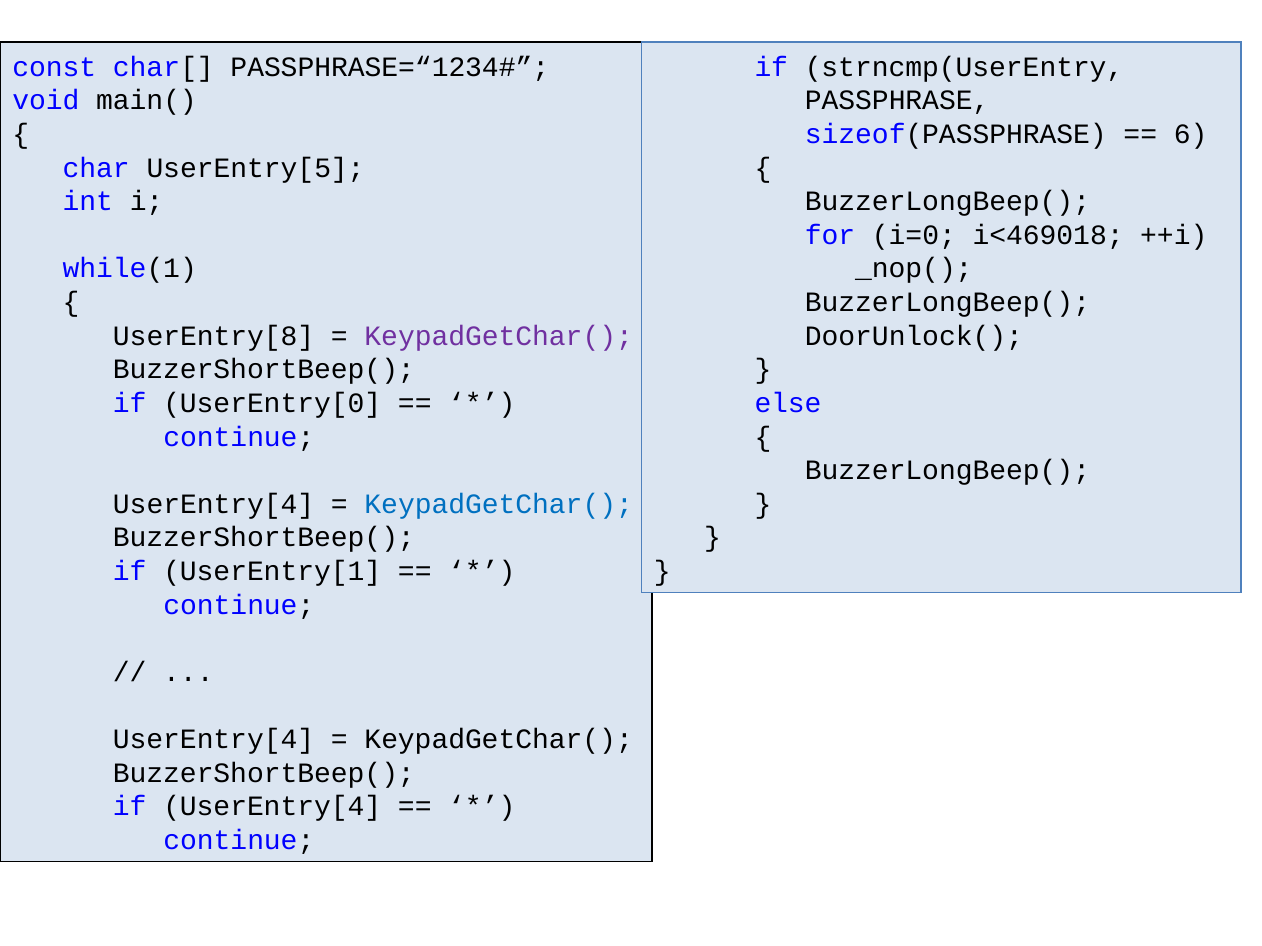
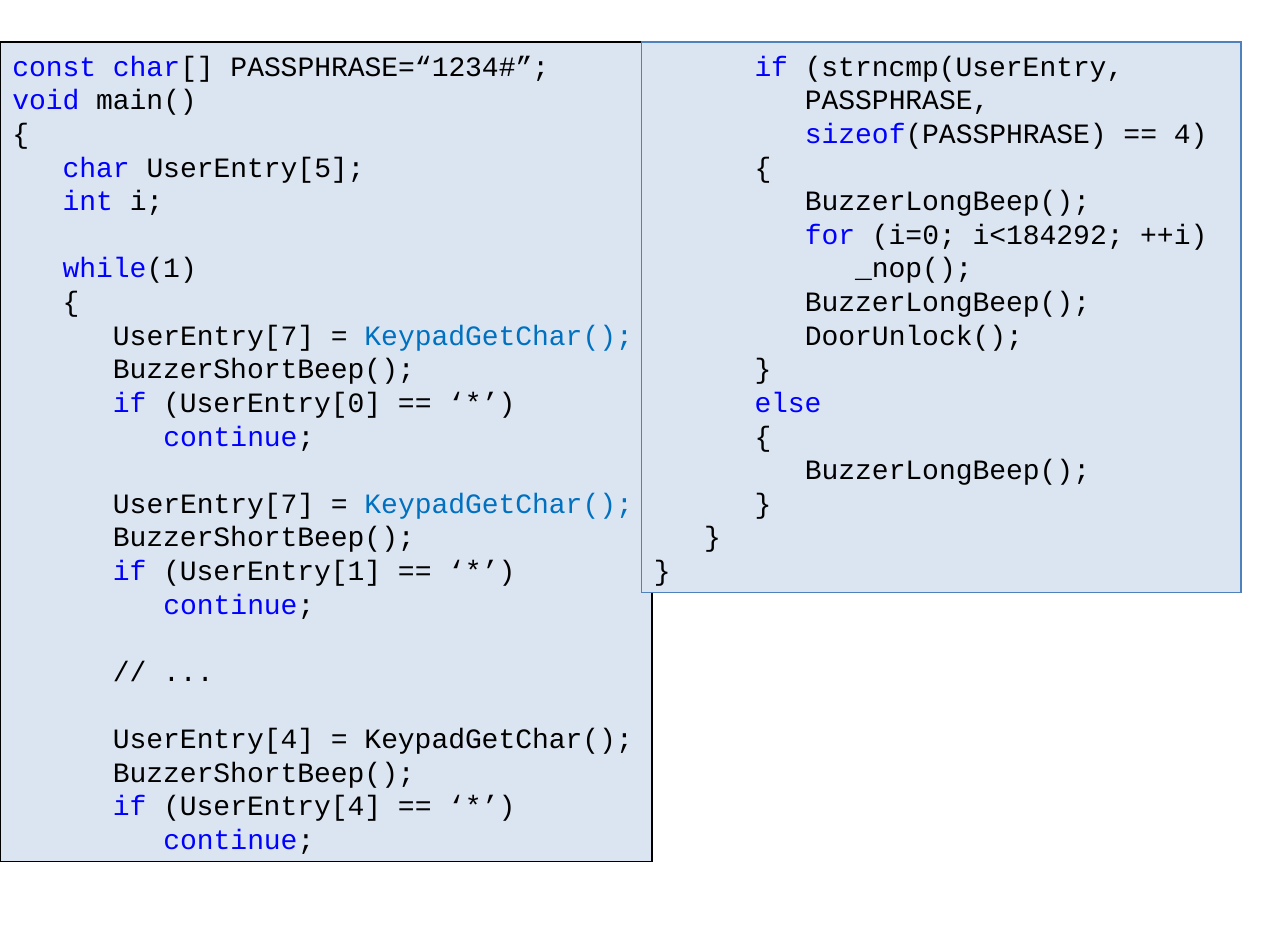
6: 6 -> 4
i<469018: i<469018 -> i<184292
UserEntry[8 at (214, 336): UserEntry[8 -> UserEntry[7
KeypadGetChar( at (499, 336) colour: purple -> blue
UserEntry[4 at (214, 504): UserEntry[4 -> UserEntry[7
